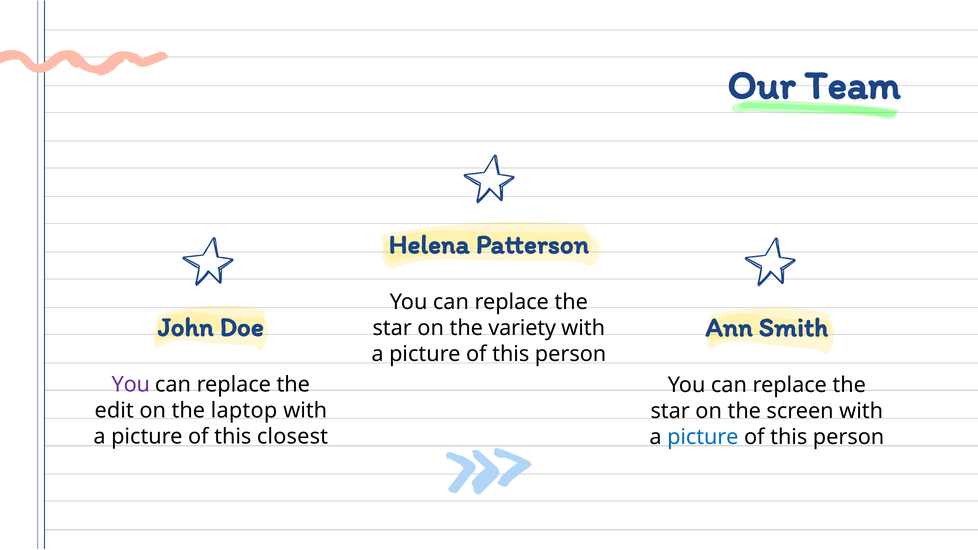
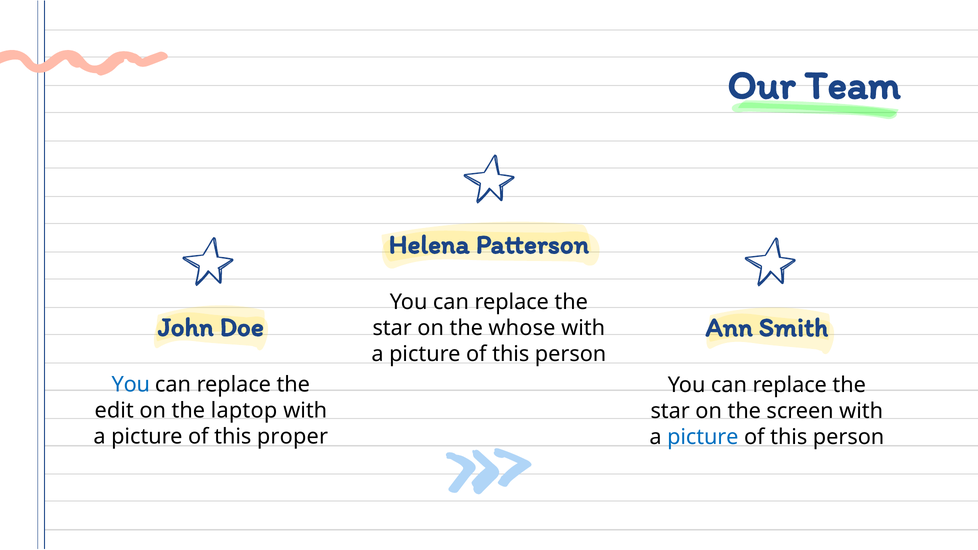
variety: variety -> whose
You at (131, 385) colour: purple -> blue
closest: closest -> proper
